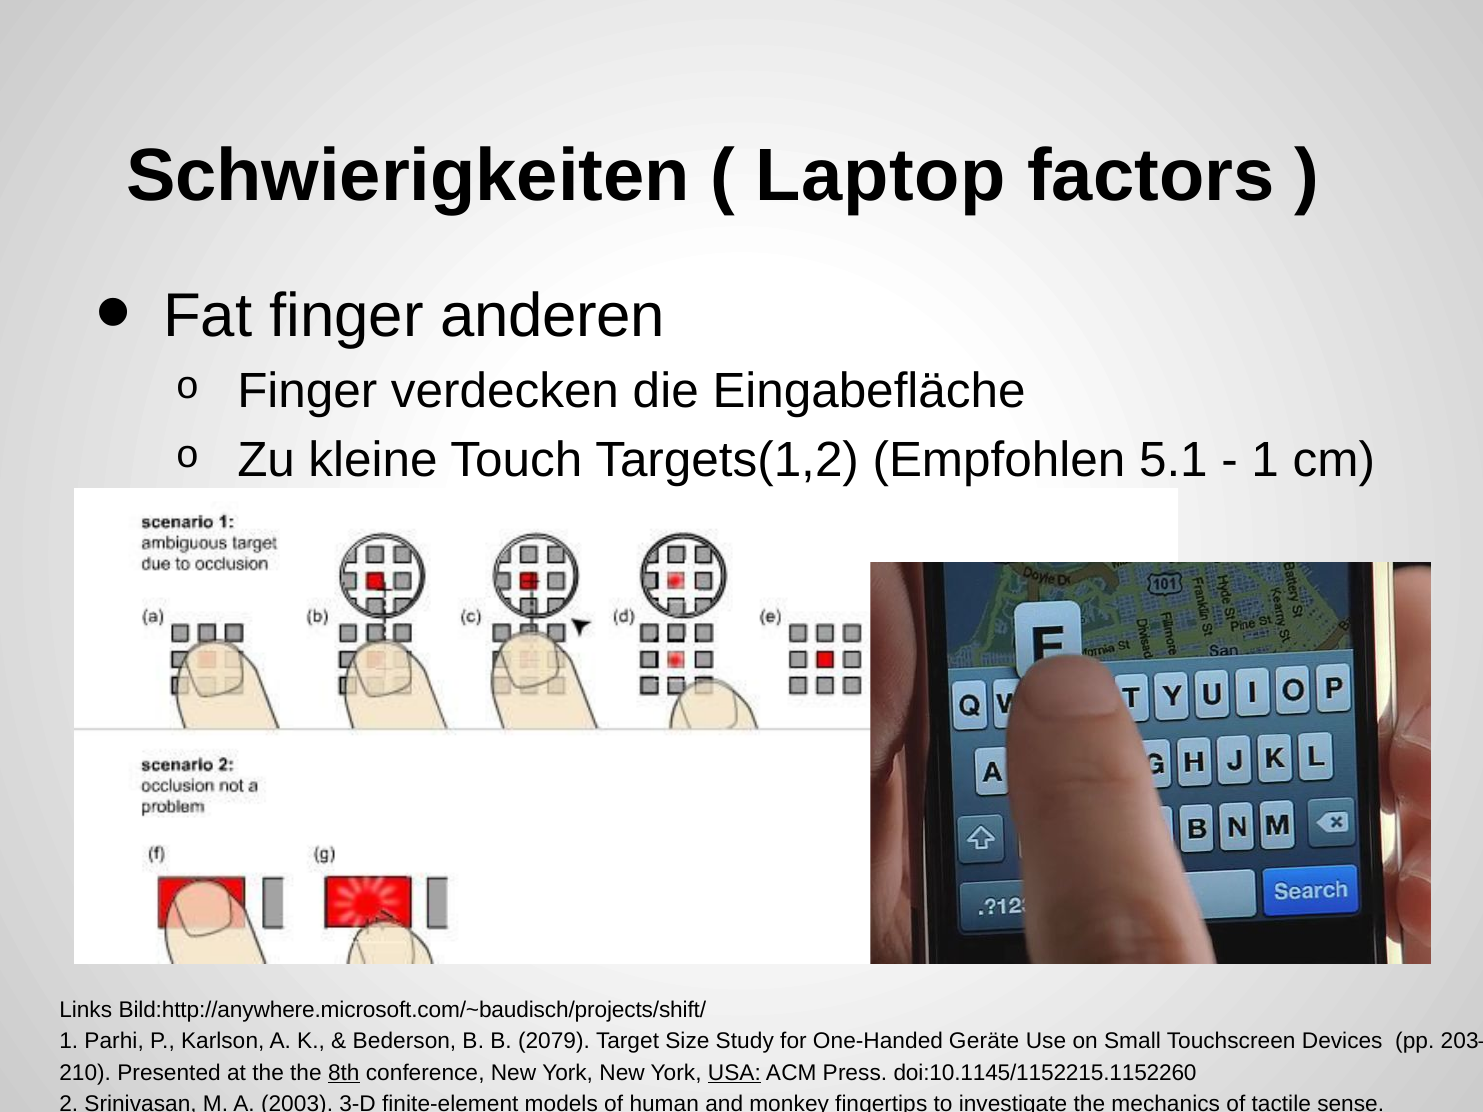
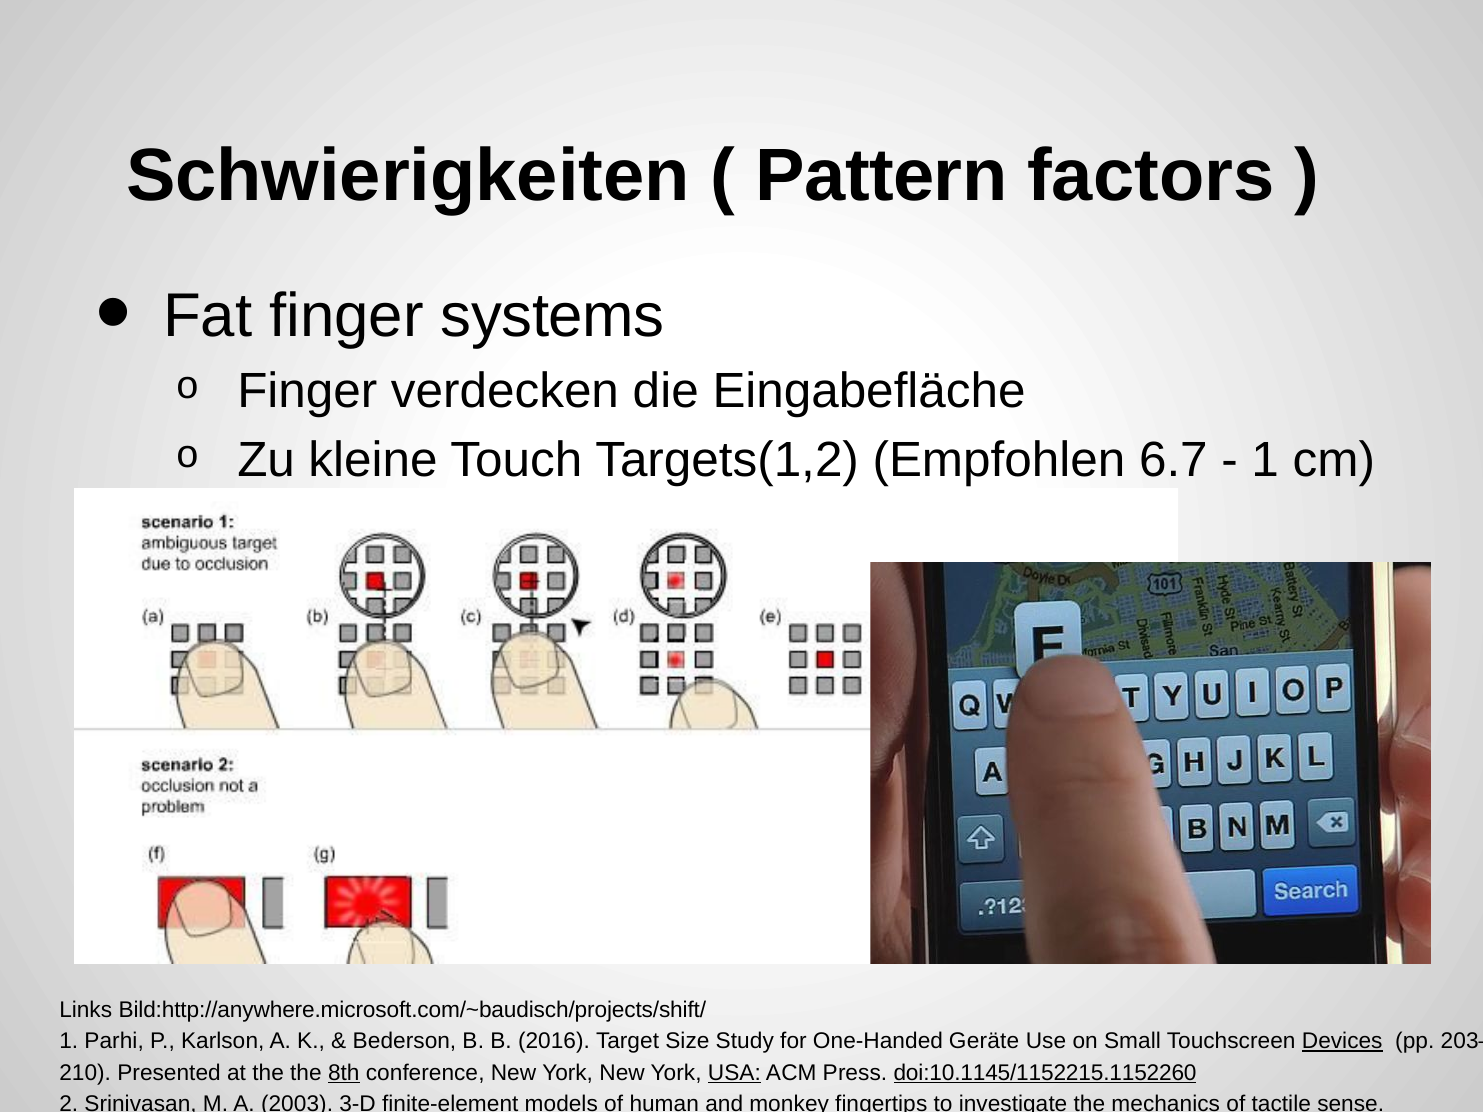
Laptop: Laptop -> Pattern
anderen: anderen -> systems
5.1: 5.1 -> 6.7
2079: 2079 -> 2016
Devices underline: none -> present
doi:10.1145/1152215.1152260 underline: none -> present
